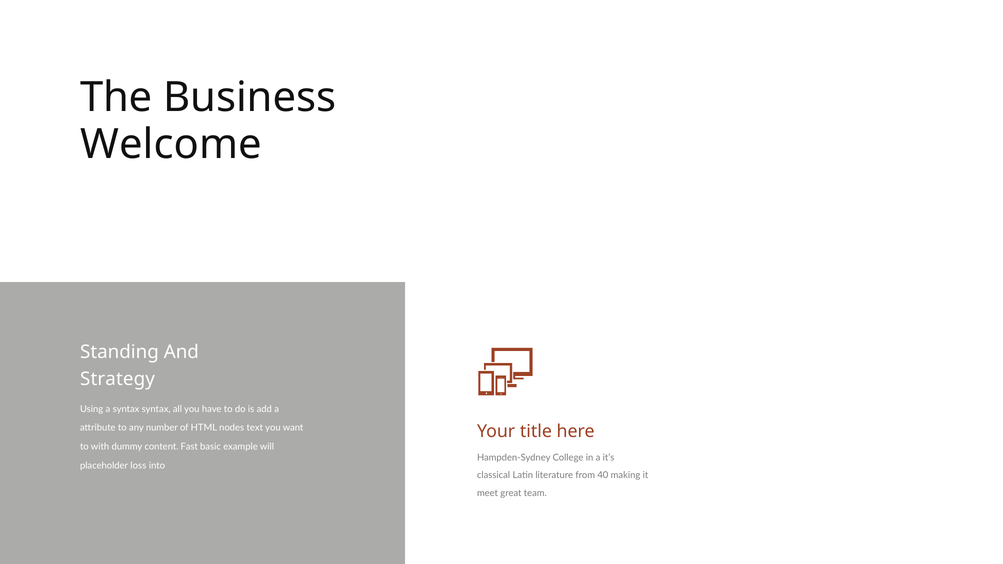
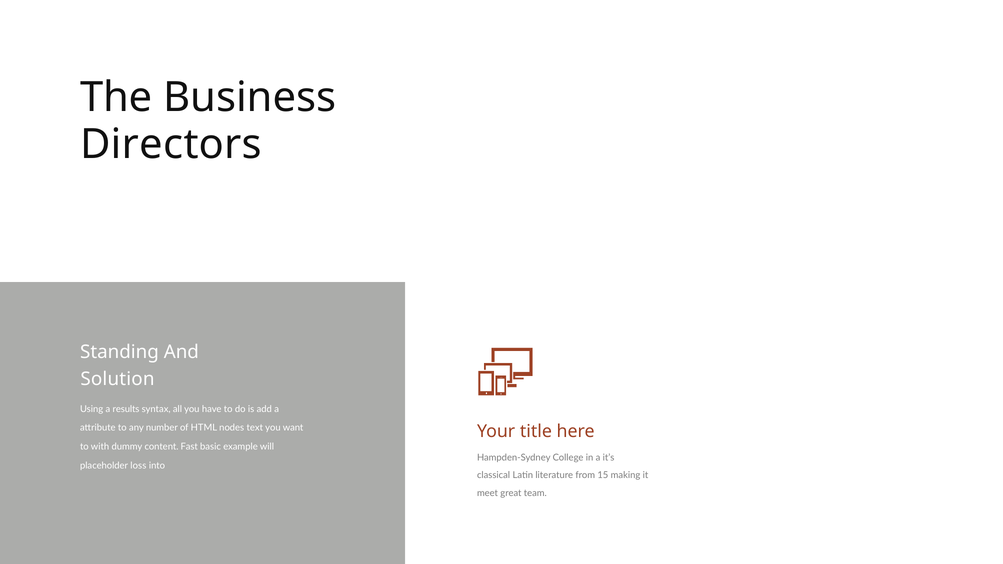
Welcome: Welcome -> Directors
Strategy: Strategy -> Solution
a syntax: syntax -> results
40: 40 -> 15
